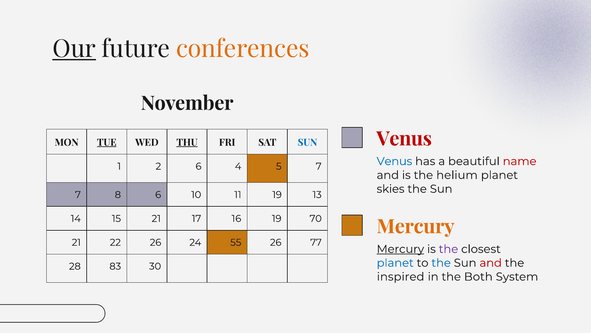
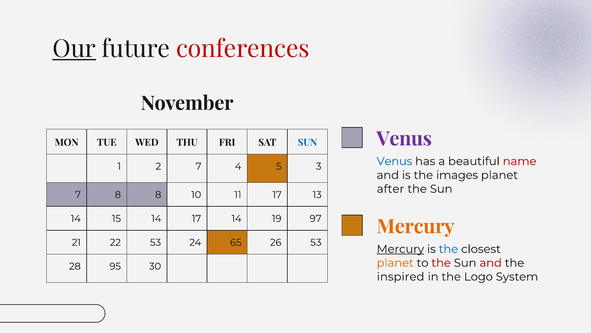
conferences colour: orange -> red
Venus at (404, 139) colour: red -> purple
TUE underline: present -> none
THU underline: present -> none
2 6: 6 -> 7
5 7: 7 -> 3
helium: helium -> images
skies: skies -> after
8 6: 6 -> 8
11 19: 19 -> 17
15 21: 21 -> 14
17 16: 16 -> 14
70: 70 -> 97
22 26: 26 -> 53
55: 55 -> 65
26 77: 77 -> 53
the at (448, 249) colour: purple -> blue
planet at (395, 263) colour: blue -> orange
the at (441, 263) colour: blue -> red
83: 83 -> 95
Both: Both -> Logo
